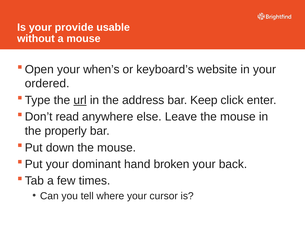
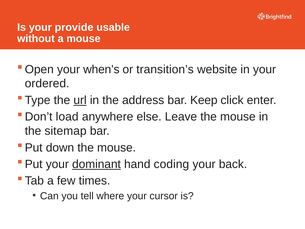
keyboard’s: keyboard’s -> transition’s
read: read -> load
properly: properly -> sitemap
dominant underline: none -> present
broken: broken -> coding
